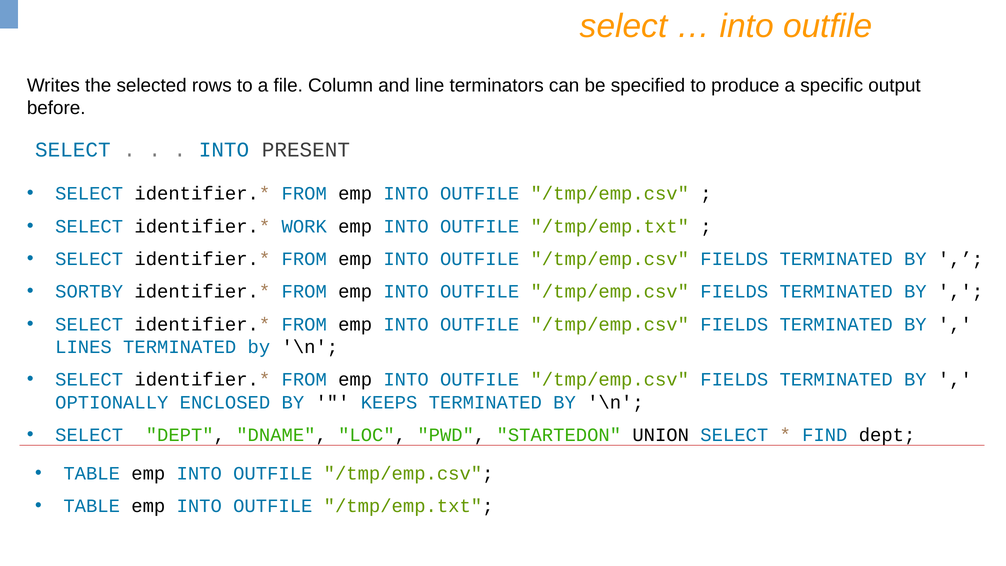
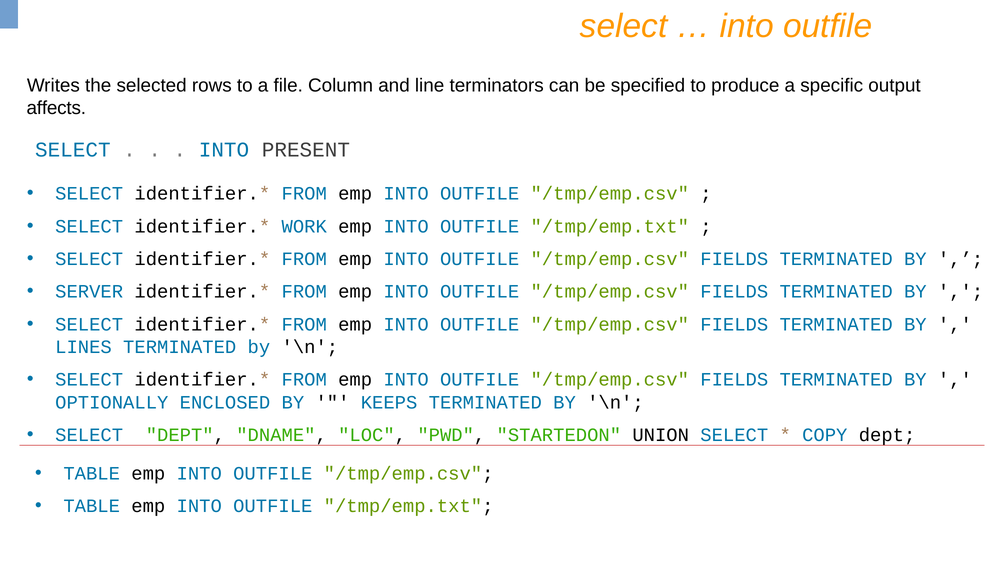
before: before -> affects
SORTBY: SORTBY -> SERVER
FIND: FIND -> COPY
